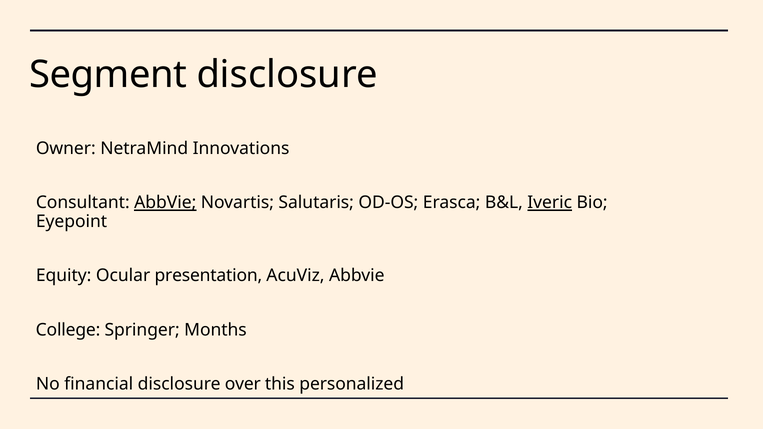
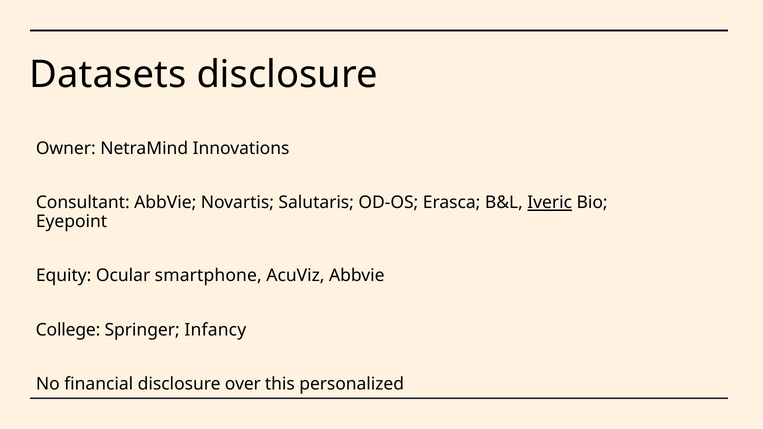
Segment: Segment -> Datasets
AbbVie at (165, 203) underline: present -> none
presentation: presentation -> smartphone
Months: Months -> Infancy
